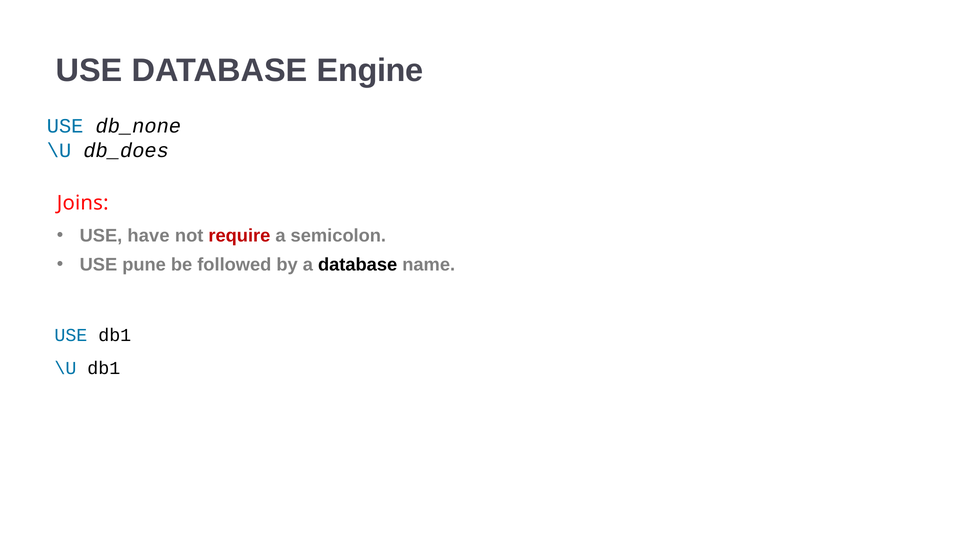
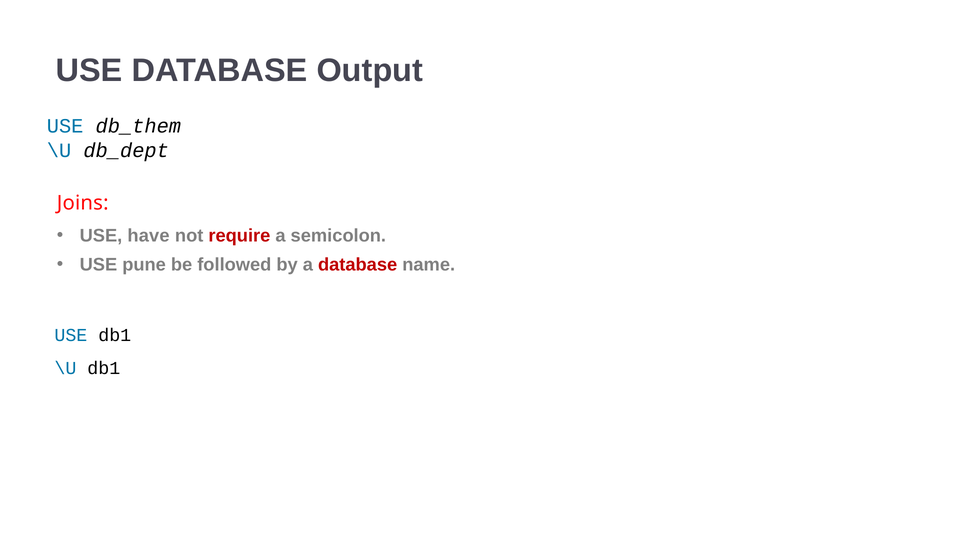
Engine: Engine -> Output
db_none: db_none -> db_them
db_does: db_does -> db_dept
database at (358, 265) colour: black -> red
